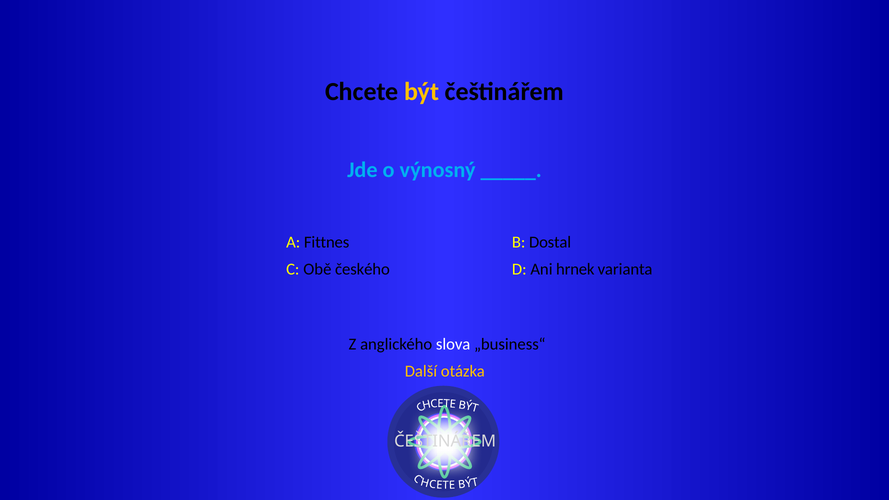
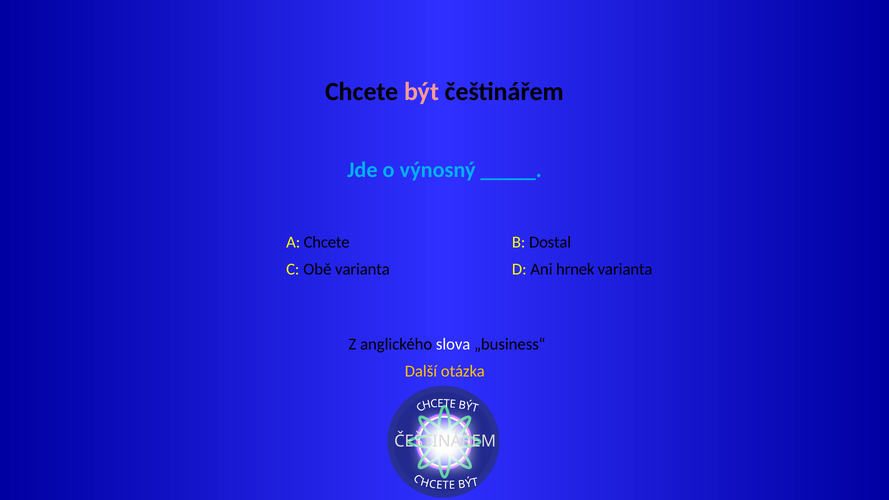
být colour: yellow -> pink
A Fittnes: Fittnes -> Chcete
Obě českého: českého -> varianta
